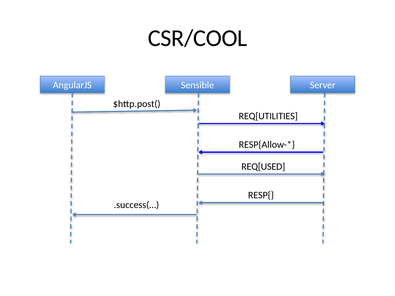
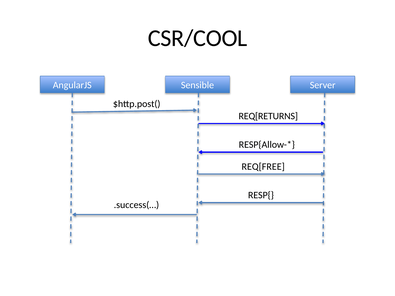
REQ[UTILITIES: REQ[UTILITIES -> REQ[RETURNS
REQ[USED: REQ[USED -> REQ[FREE
